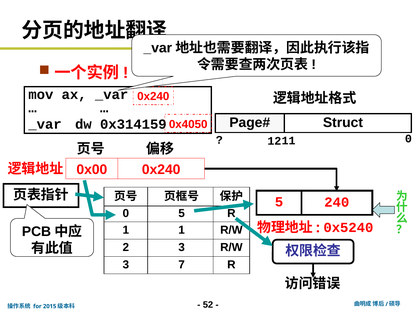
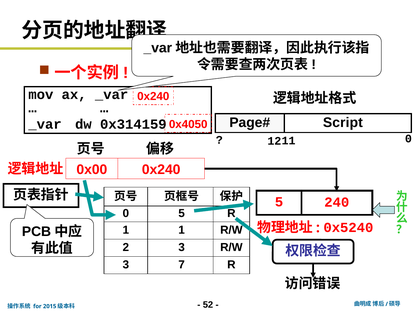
Struct: Struct -> Script
